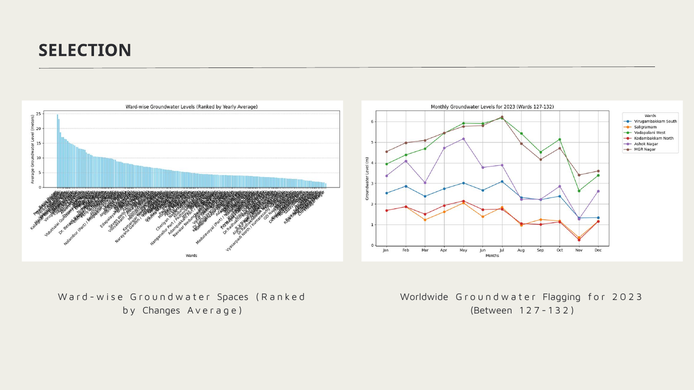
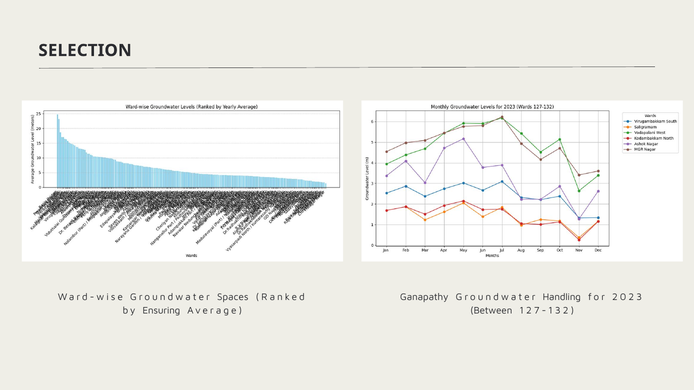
Worldwide: Worldwide -> Ganapathy
Flagging: Flagging -> Handling
Changes: Changes -> Ensuring
